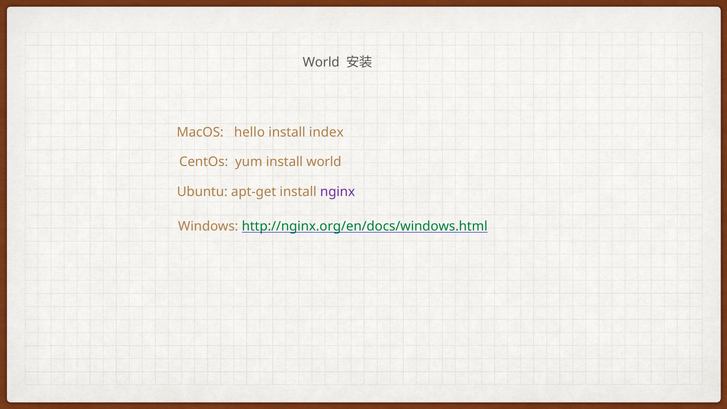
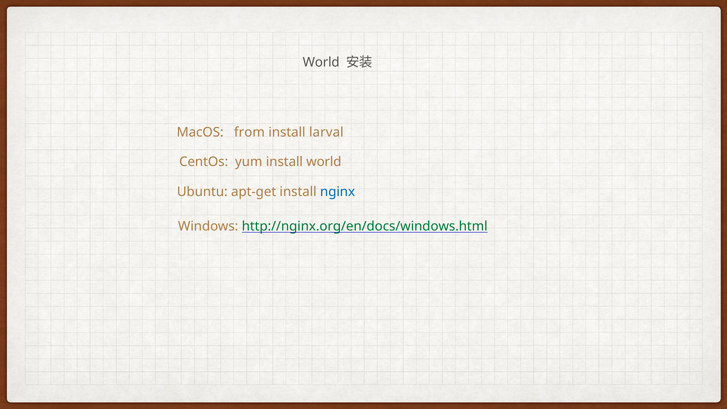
hello: hello -> from
index: index -> larval
nginx colour: purple -> blue
